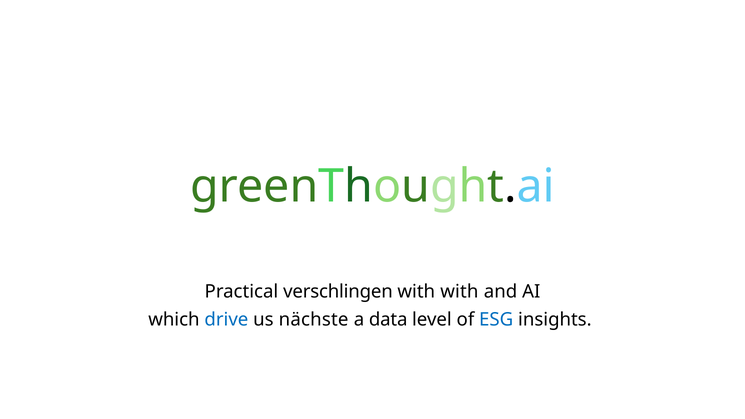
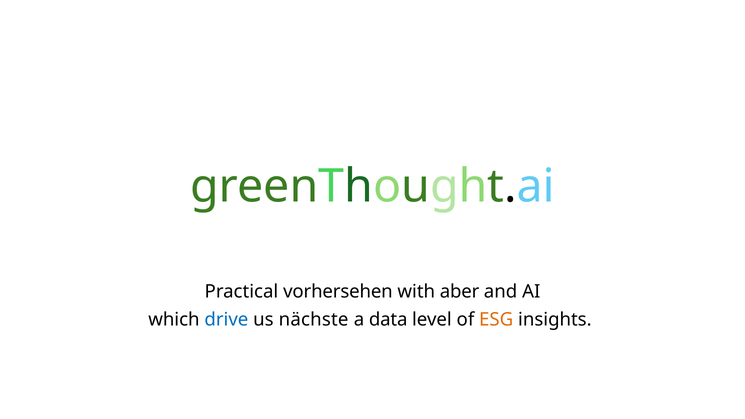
verschlingen: verschlingen -> vorhersehen
with with: with -> aber
ESG colour: blue -> orange
